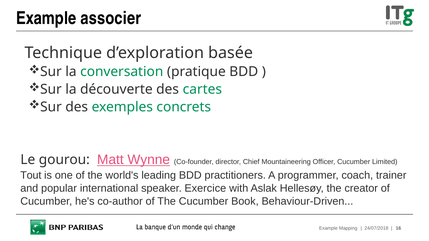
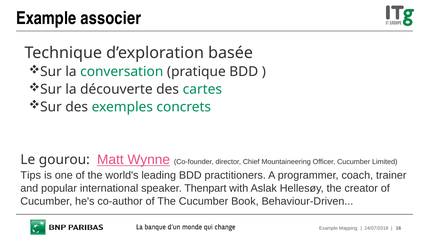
Tout: Tout -> Tips
Exercice: Exercice -> Thenpart
